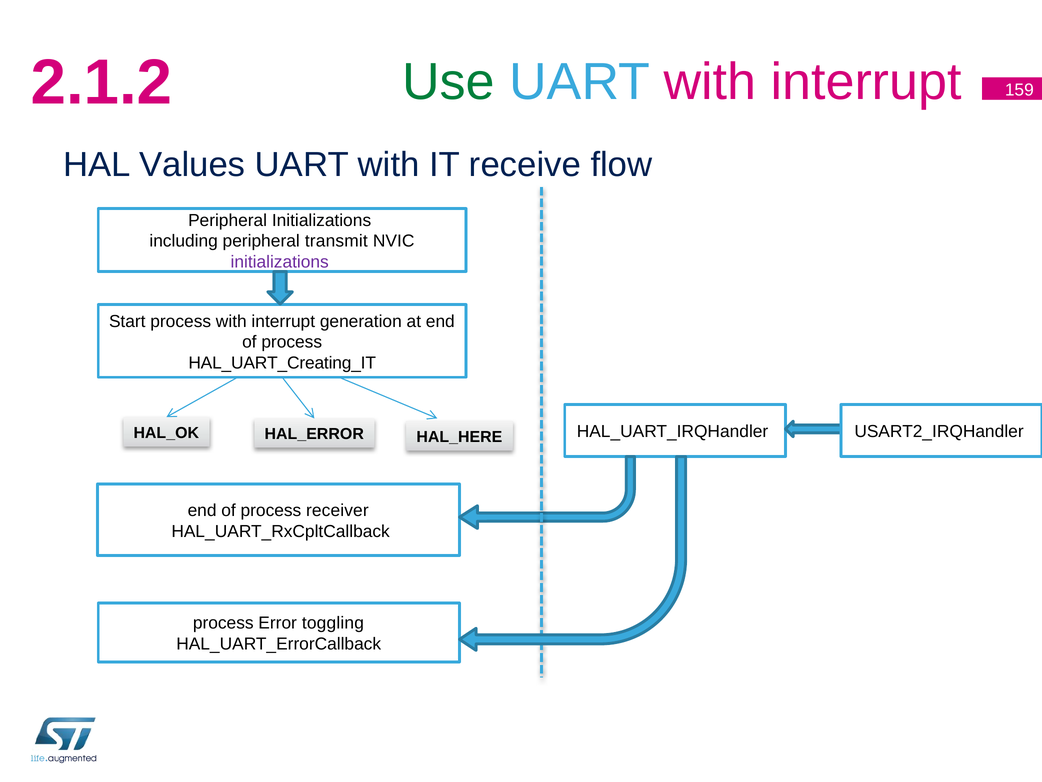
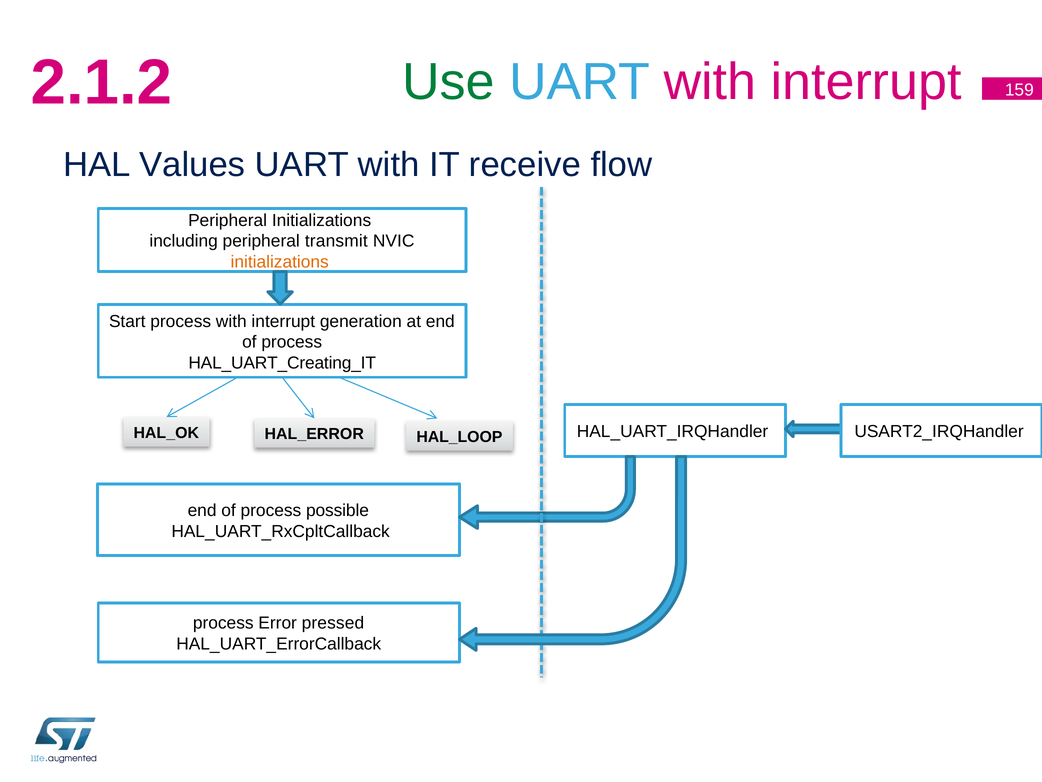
initializations at (280, 262) colour: purple -> orange
HAL_HERE: HAL_HERE -> HAL_LOOP
receiver: receiver -> possible
toggling: toggling -> pressed
